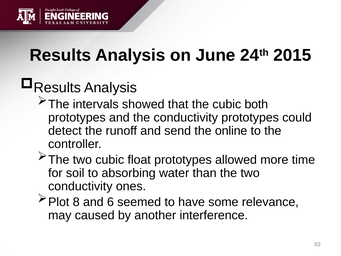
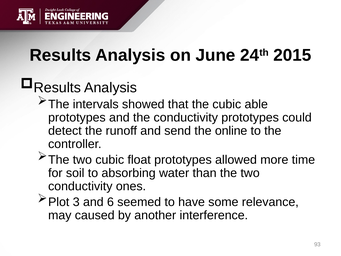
both: both -> able
8: 8 -> 3
